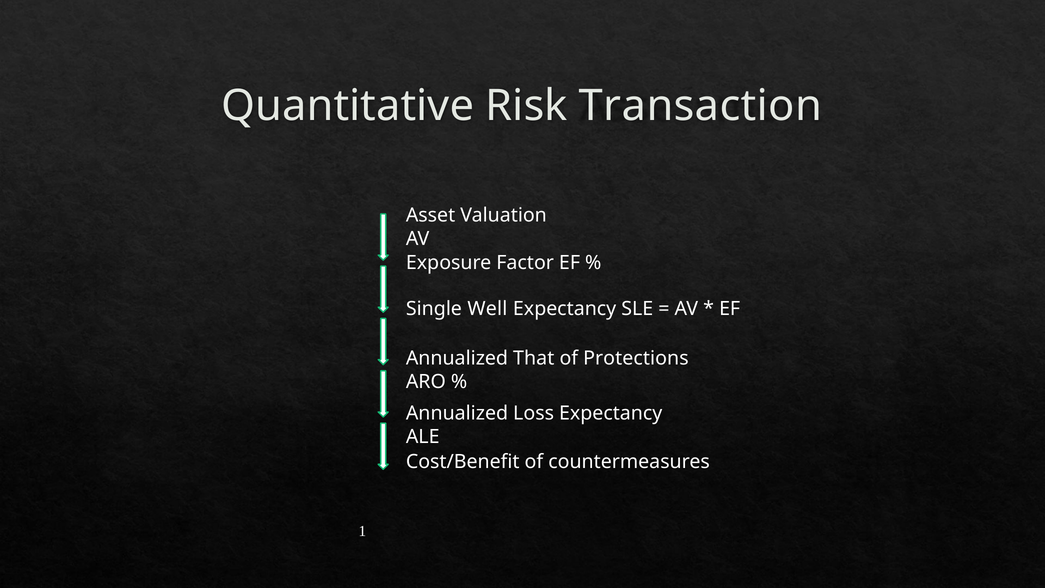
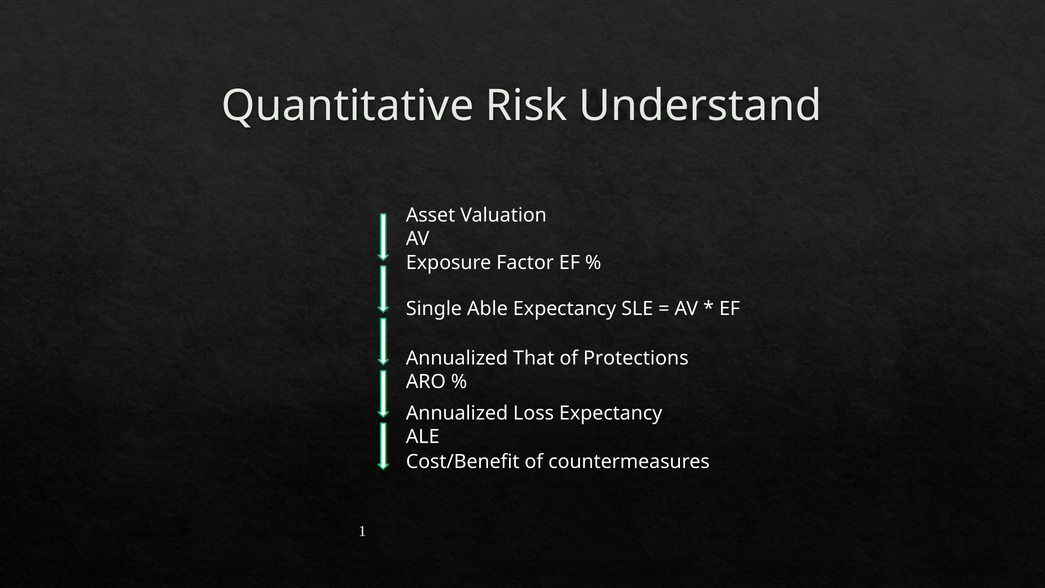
Transaction: Transaction -> Understand
Well: Well -> Able
